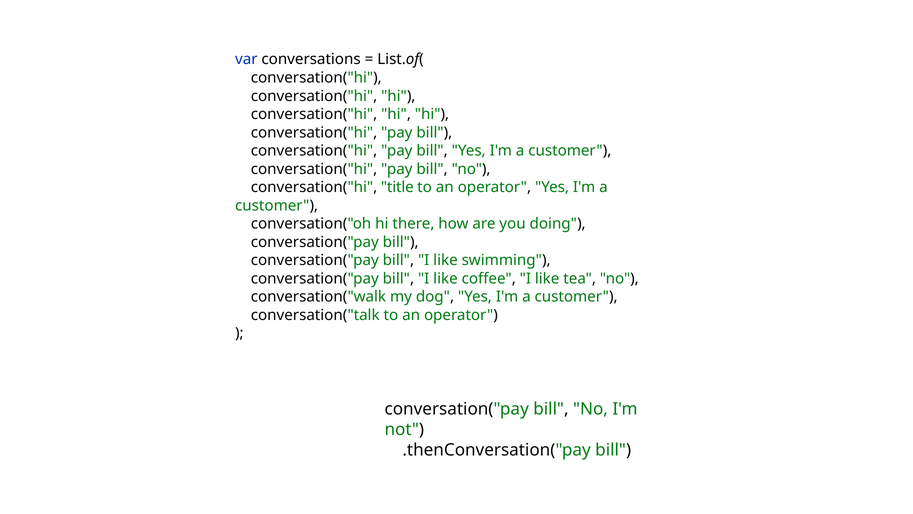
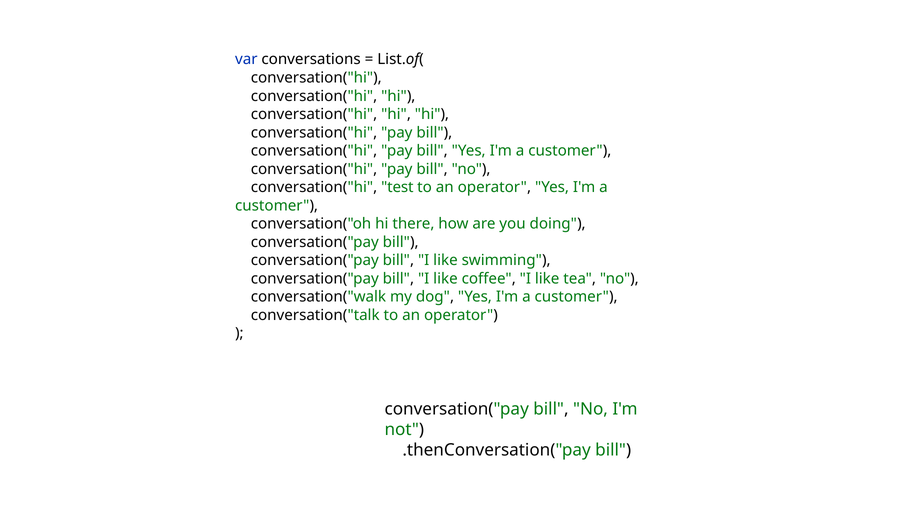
title: title -> test
